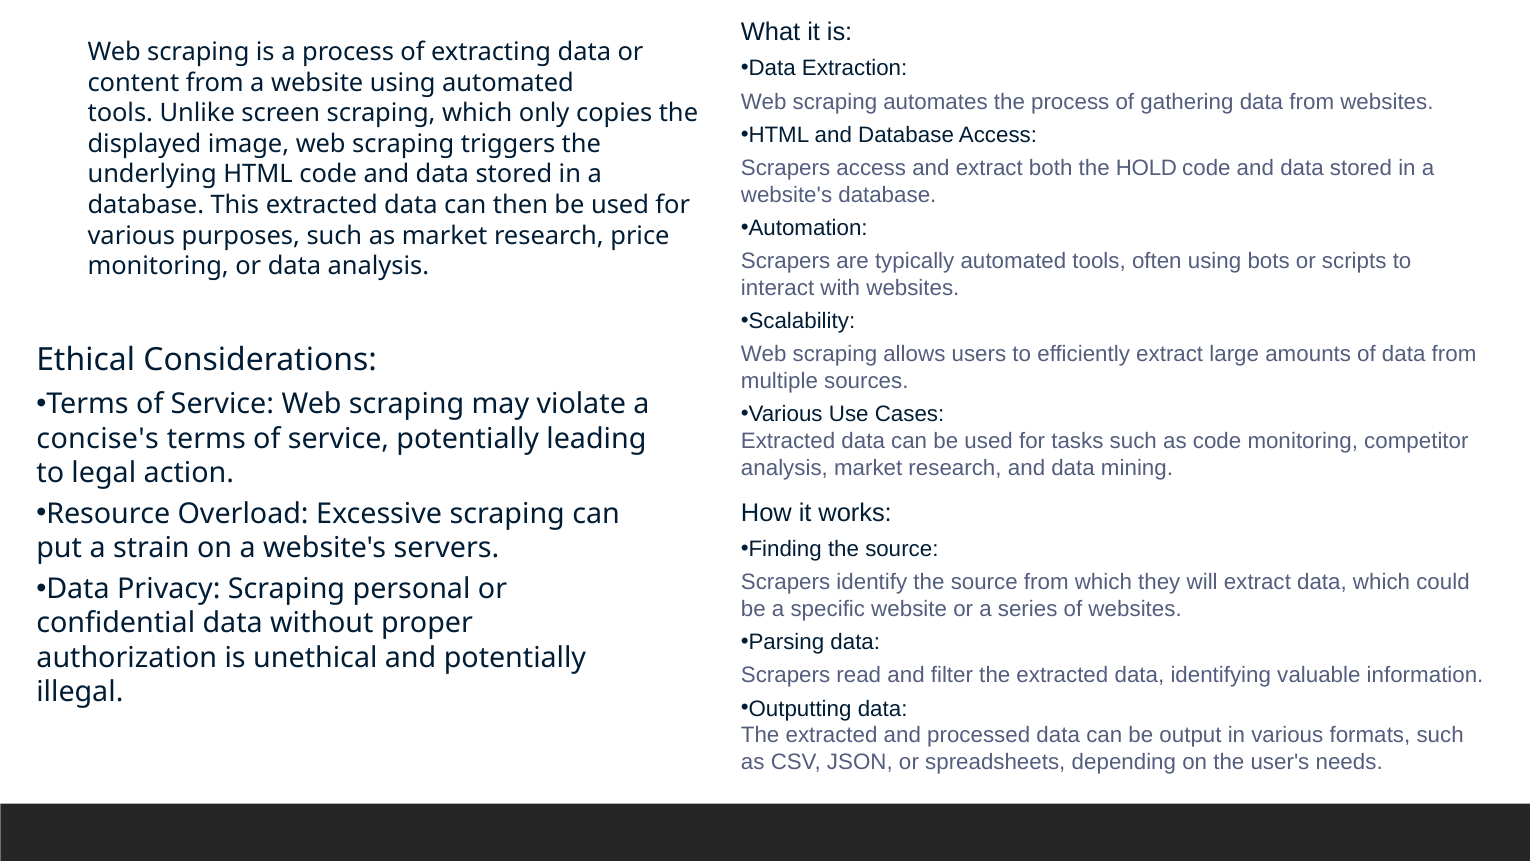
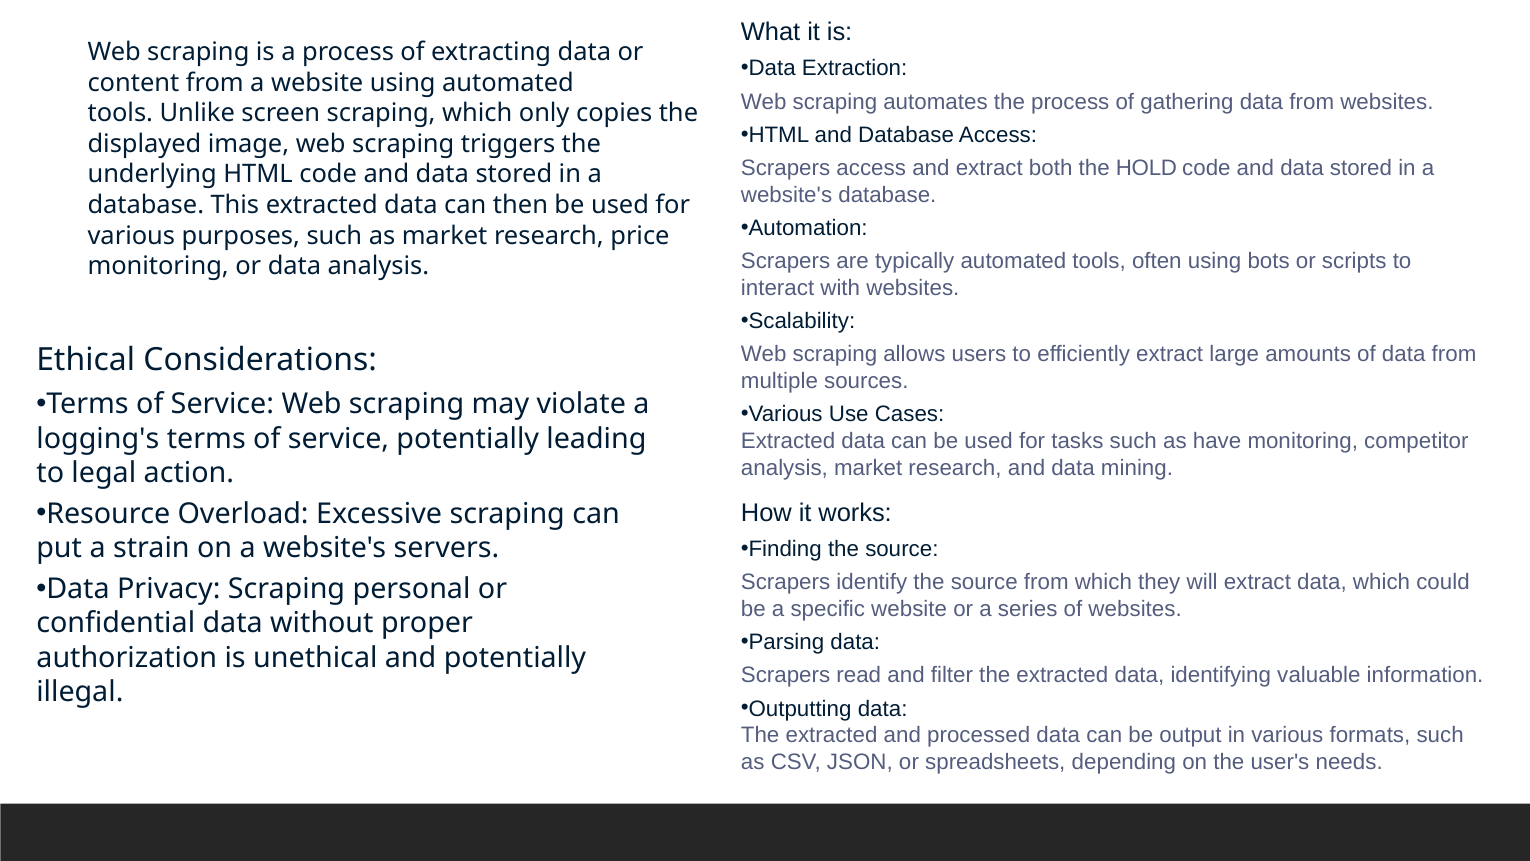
concise's: concise's -> logging's
as code: code -> have
